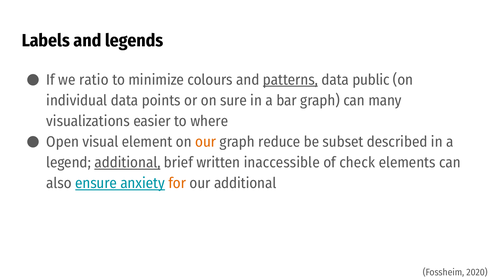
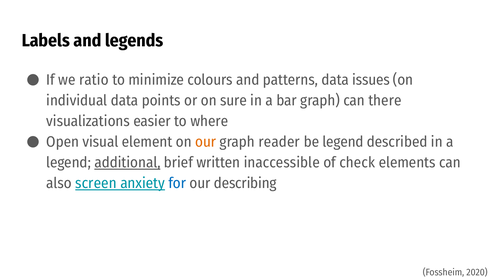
patterns underline: present -> none
public: public -> issues
many: many -> there
reduce: reduce -> reader
be subset: subset -> legend
ensure: ensure -> screen
for colour: orange -> blue
our additional: additional -> describing
